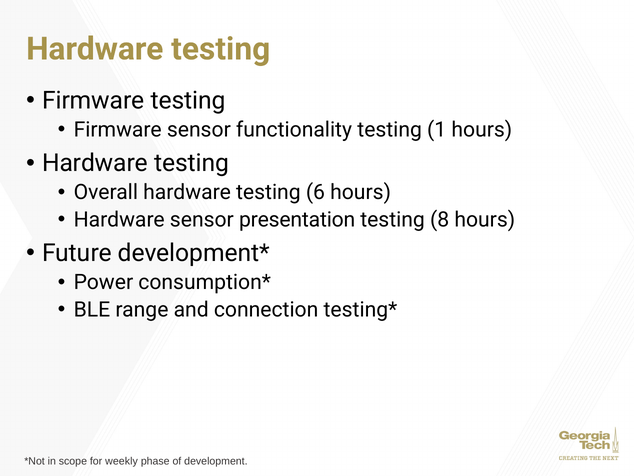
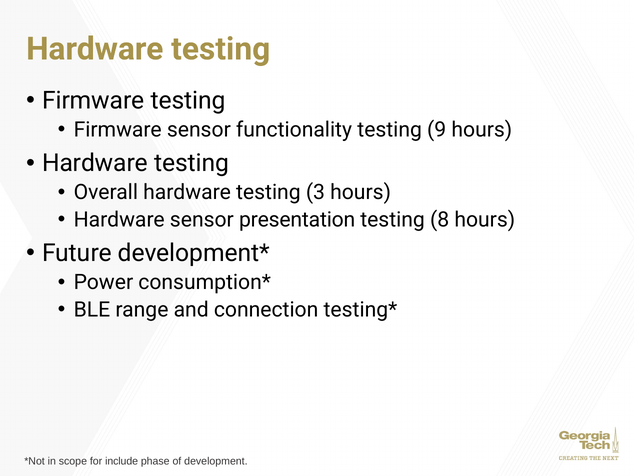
1: 1 -> 9
6: 6 -> 3
weekly: weekly -> include
